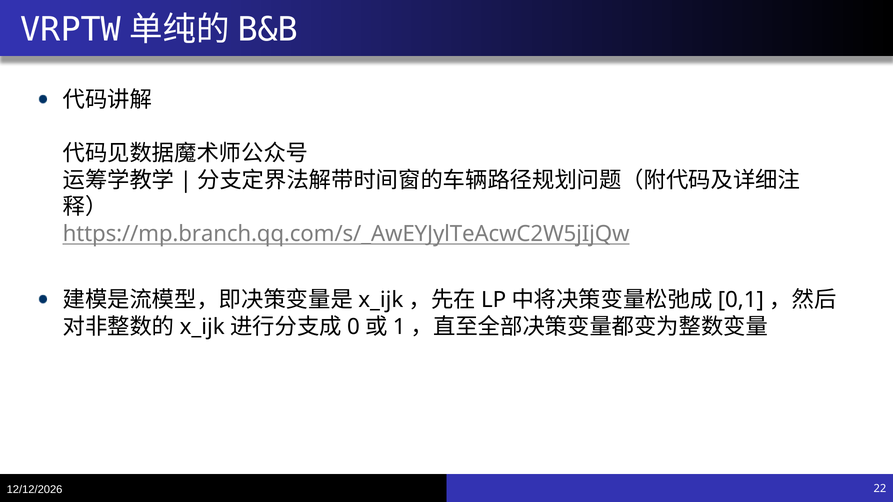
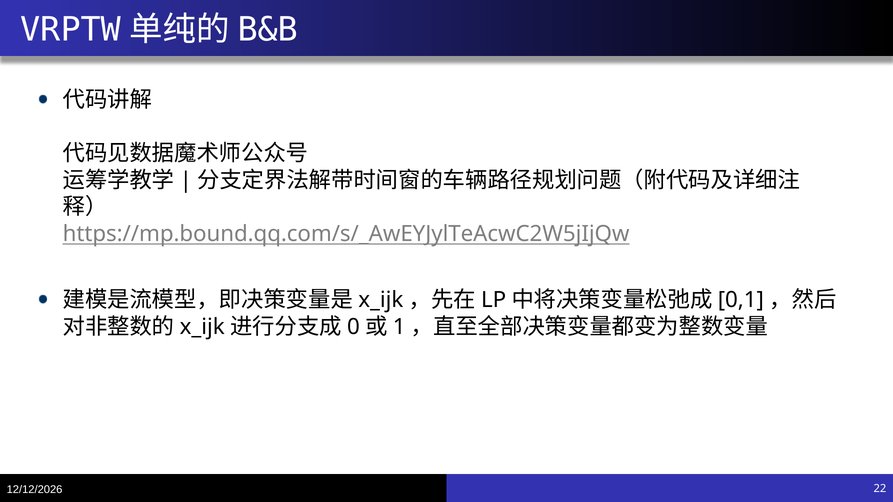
https://mp.branch.qq.com/s/_AwEYJylTeAcwC2W5jIjQw: https://mp.branch.qq.com/s/_AwEYJylTeAcwC2W5jIjQw -> https://mp.bound.qq.com/s/_AwEYJylTeAcwC2W5jIjQw
